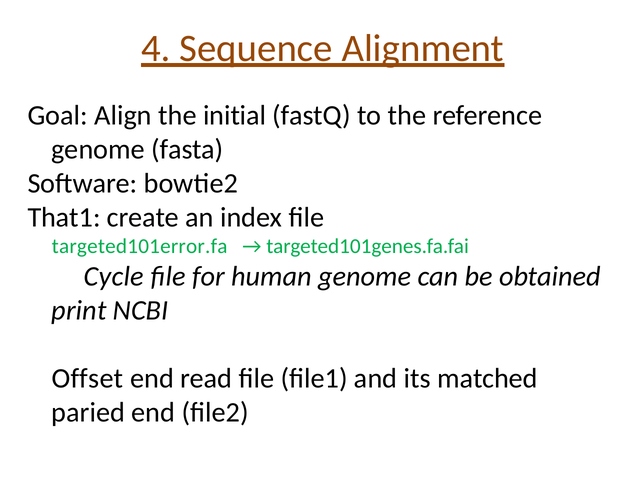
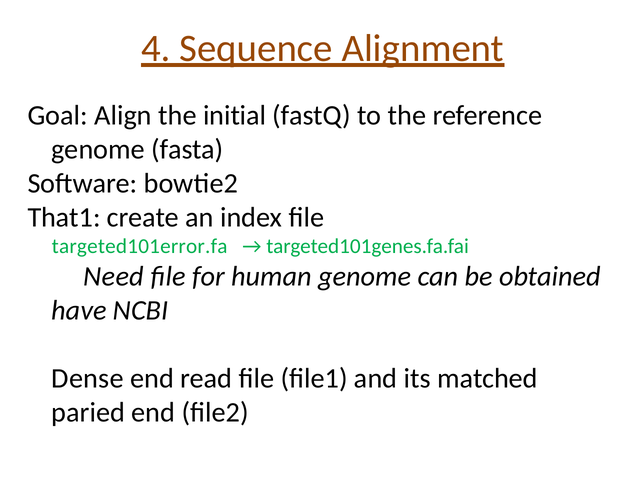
Cycle: Cycle -> Need
print: print -> have
Offset: Offset -> Dense
